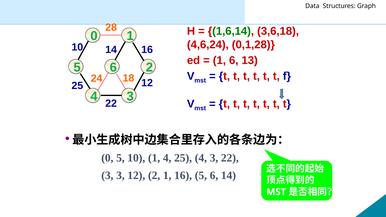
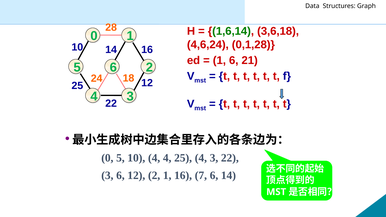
13: 13 -> 21
10 1: 1 -> 4
3 at (120, 176): 3 -> 6
16 5: 5 -> 7
